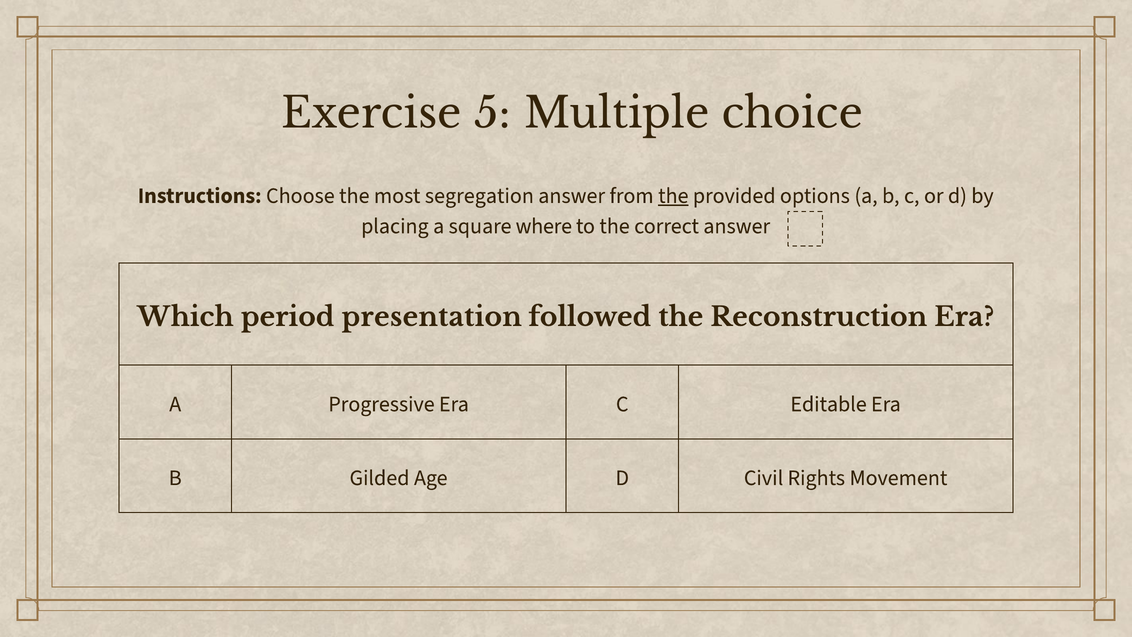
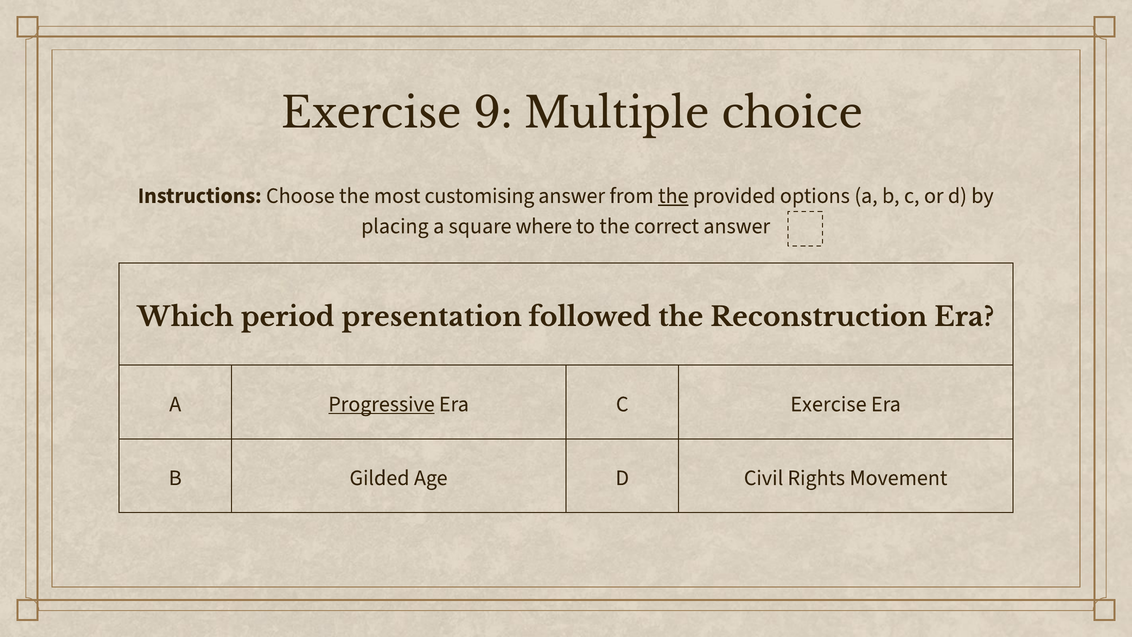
5: 5 -> 9
segregation: segregation -> customising
Progressive underline: none -> present
C Editable: Editable -> Exercise
